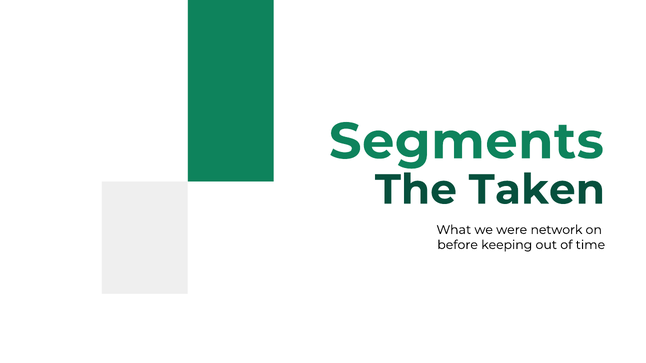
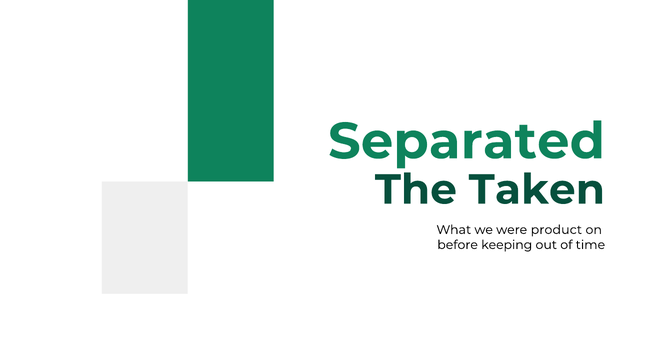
Segments: Segments -> Separated
network: network -> product
